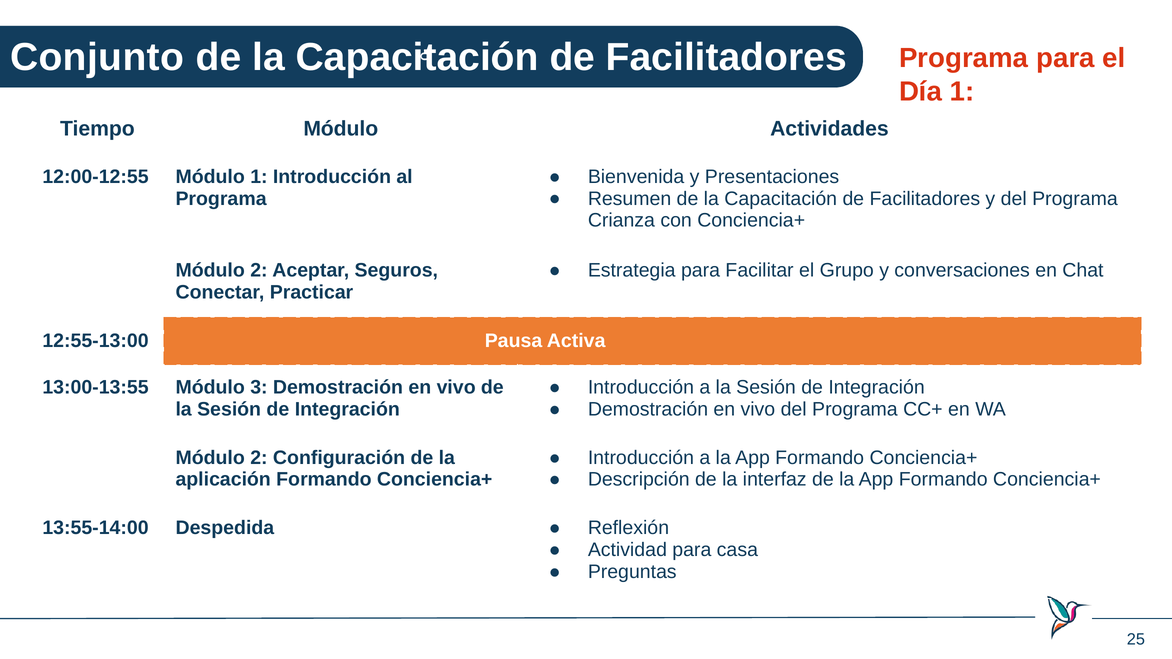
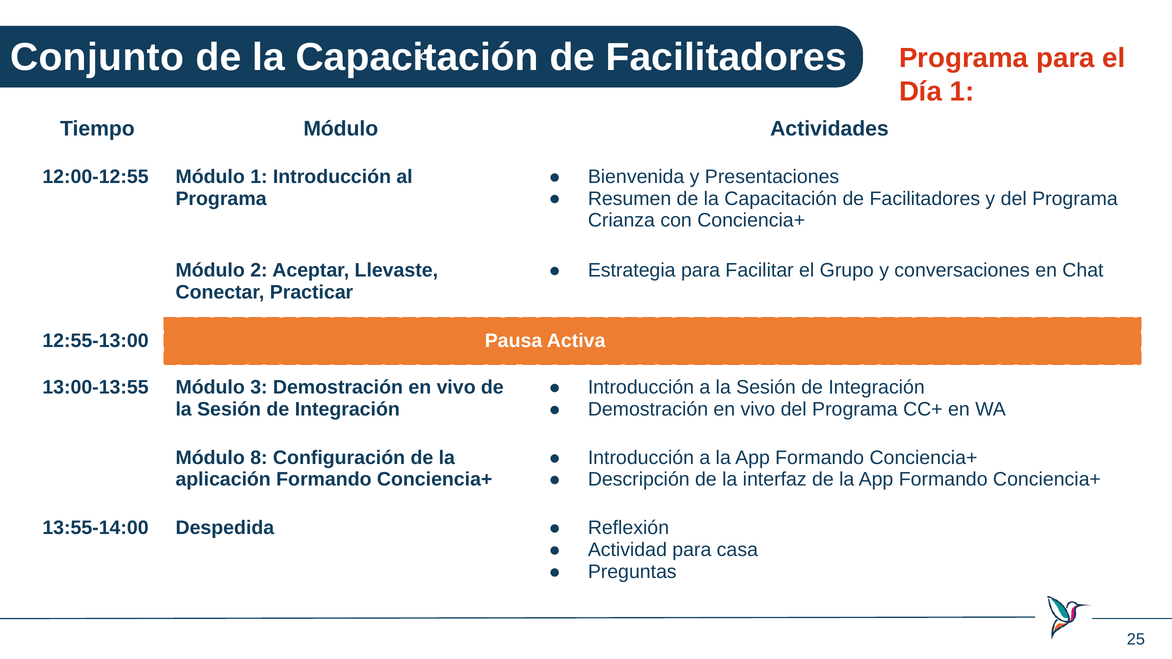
Seguros: Seguros -> Llevaste
2 at (259, 458): 2 -> 8
